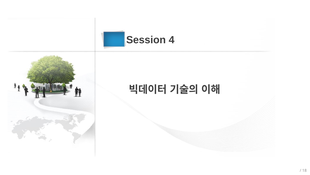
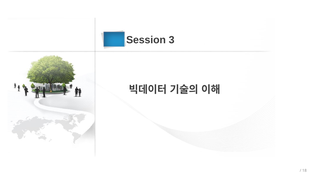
4: 4 -> 3
